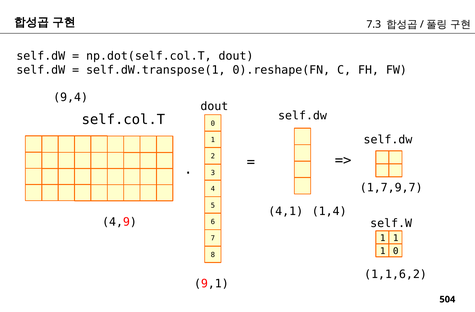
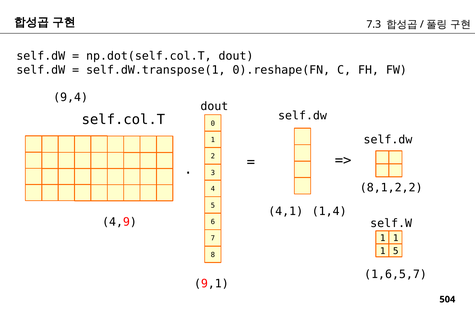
1,7,9,7: 1,7,9,7 -> 8,1,2,2
1 0: 0 -> 5
1,1,6,2: 1,1,6,2 -> 1,6,5,7
